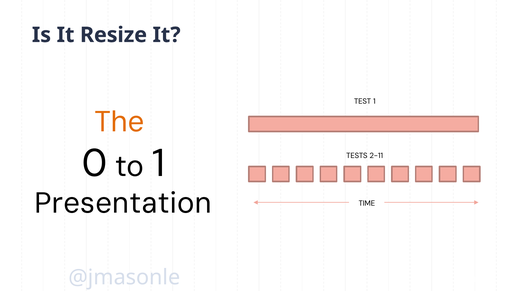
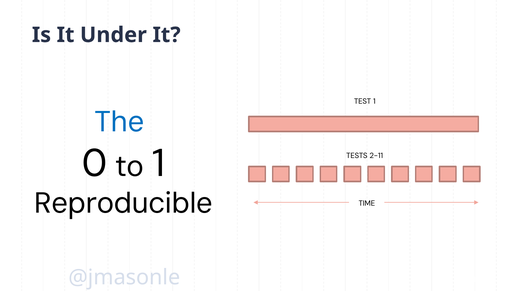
Resize: Resize -> Under
The colour: orange -> blue
Presentation: Presentation -> Reproducible
